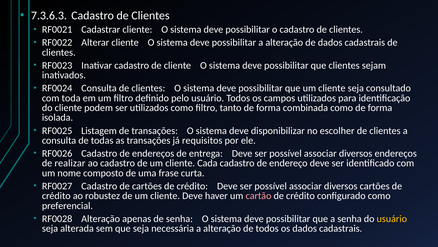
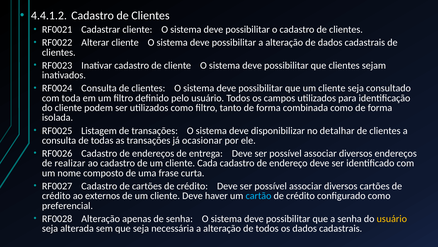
7.3.6.3: 7.3.6.3 -> 4.4.1.2
escolher: escolher -> detalhar
requisitos: requisitos -> ocasionar
robustez: robustez -> externos
cartão colour: pink -> light blue
